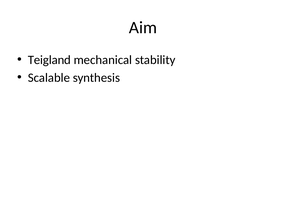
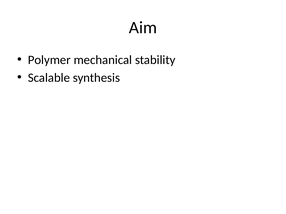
Teigland: Teigland -> Polymer
